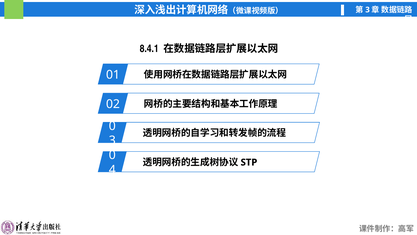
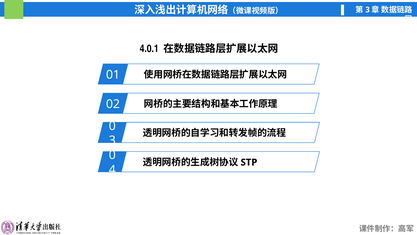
8.4.1: 8.4.1 -> 4.0.1
